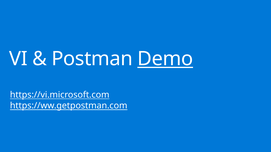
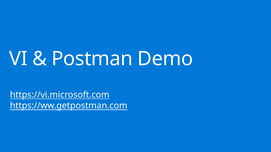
Demo underline: present -> none
